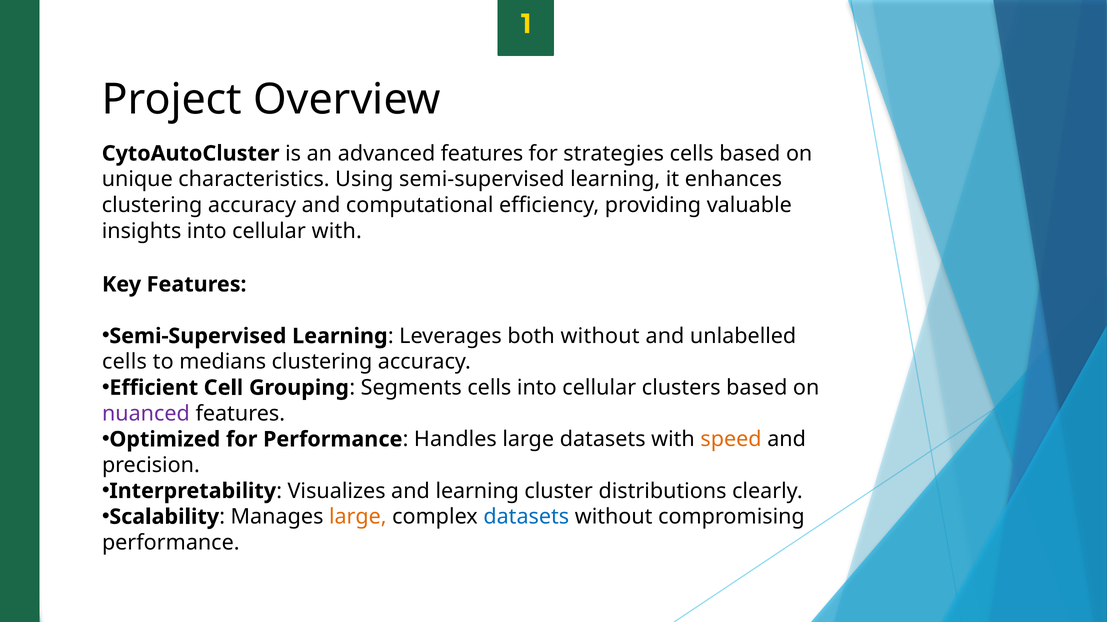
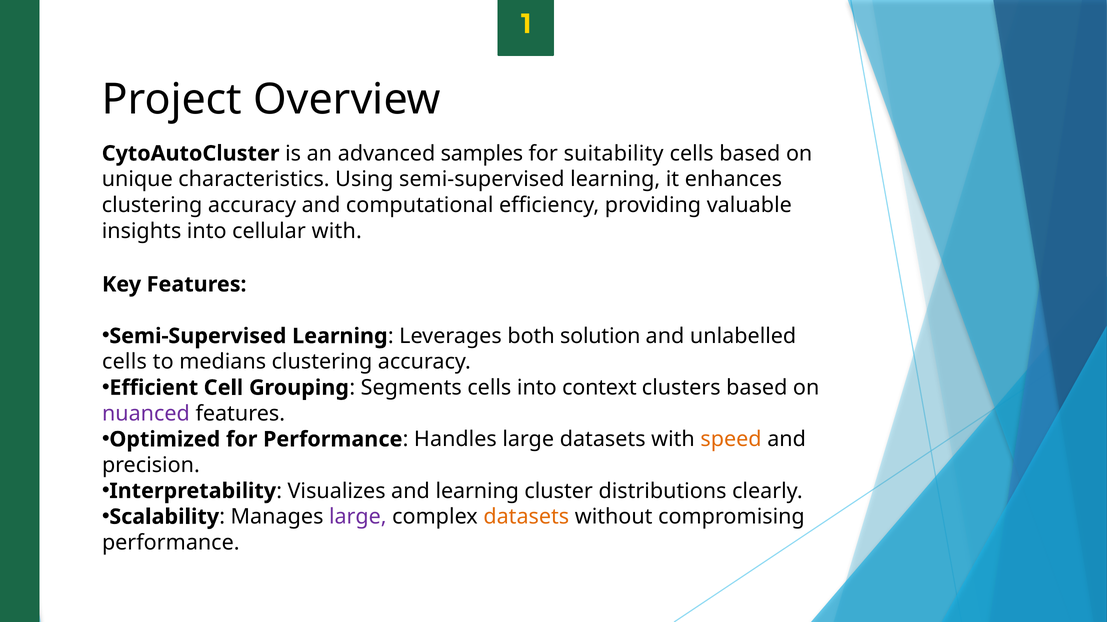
advanced features: features -> samples
strategies: strategies -> suitability
both without: without -> solution
cells into cellular: cellular -> context
large at (358, 517) colour: orange -> purple
datasets at (526, 517) colour: blue -> orange
